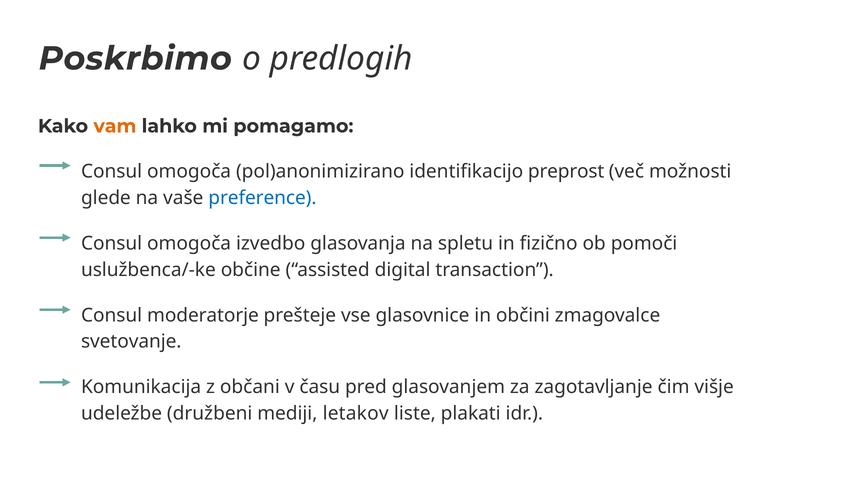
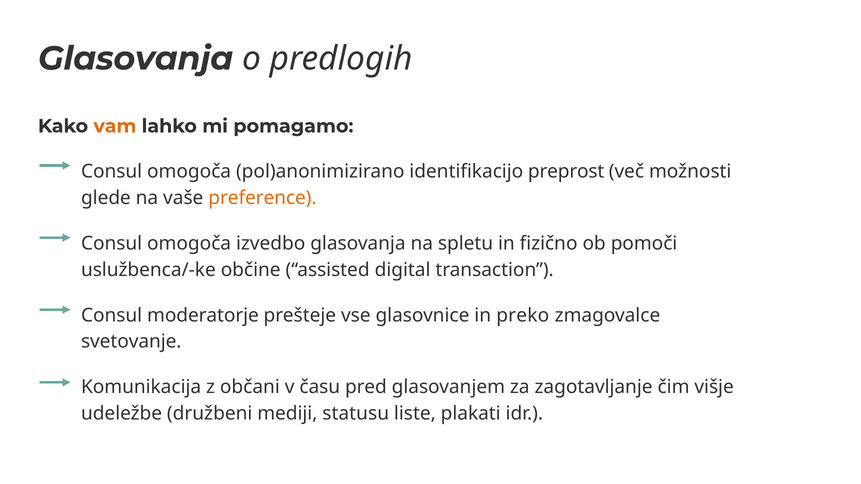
Poskrbimo at (135, 59): Poskrbimo -> Glasovanja
preference colour: blue -> orange
občini: občini -> preko
letakov: letakov -> statusu
